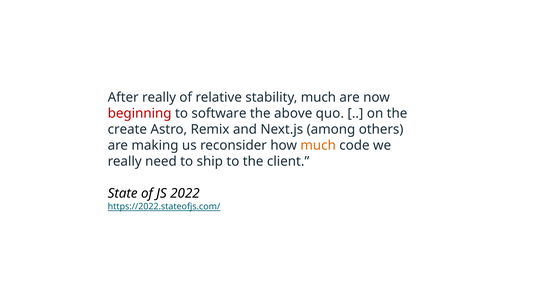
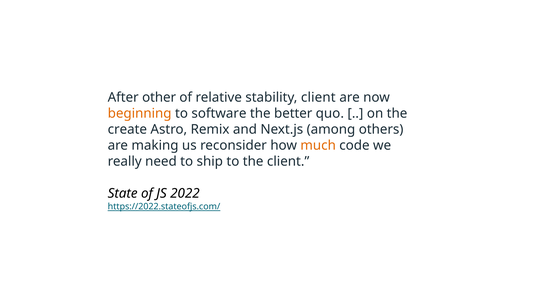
After really: really -> other
stability much: much -> client
beginning colour: red -> orange
above: above -> better
